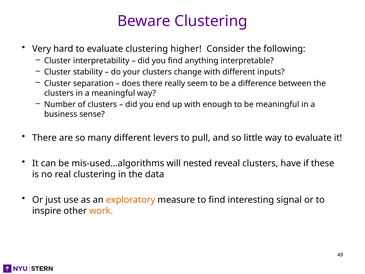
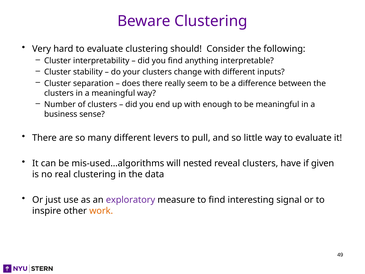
higher: higher -> should
these: these -> given
exploratory colour: orange -> purple
